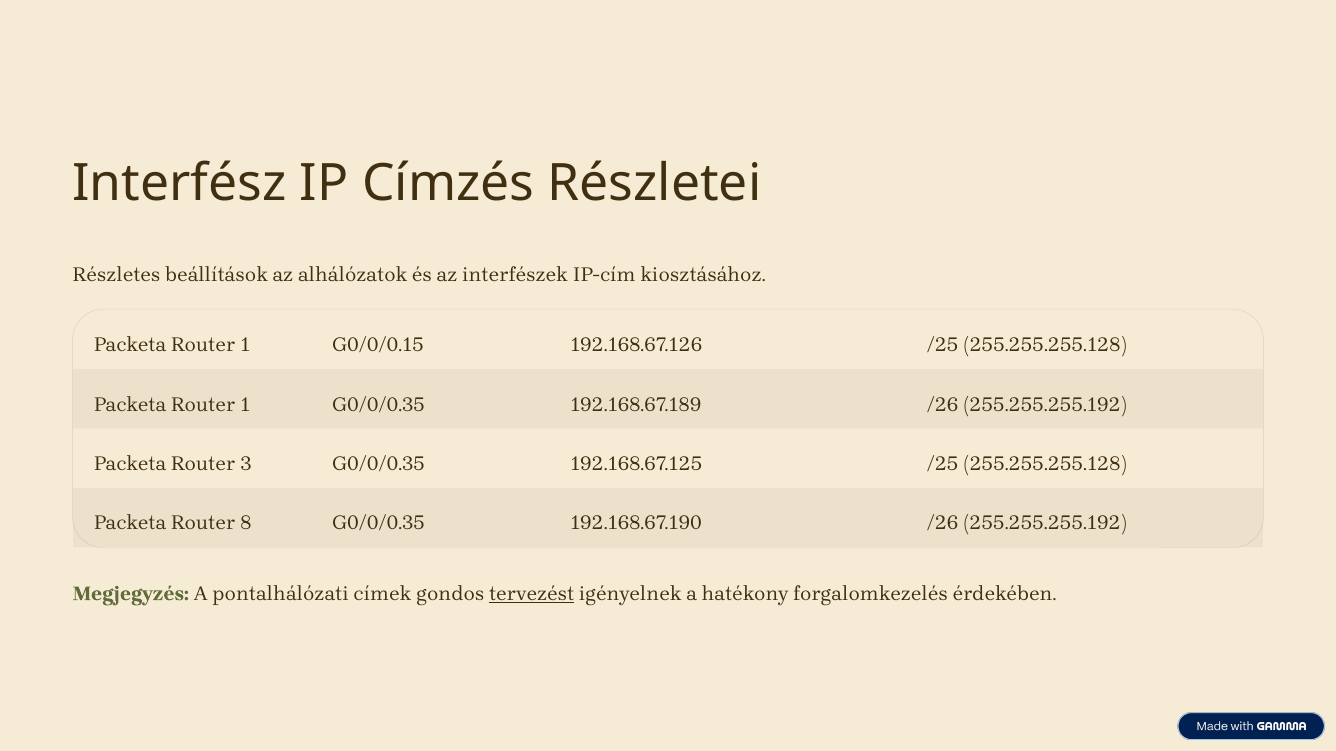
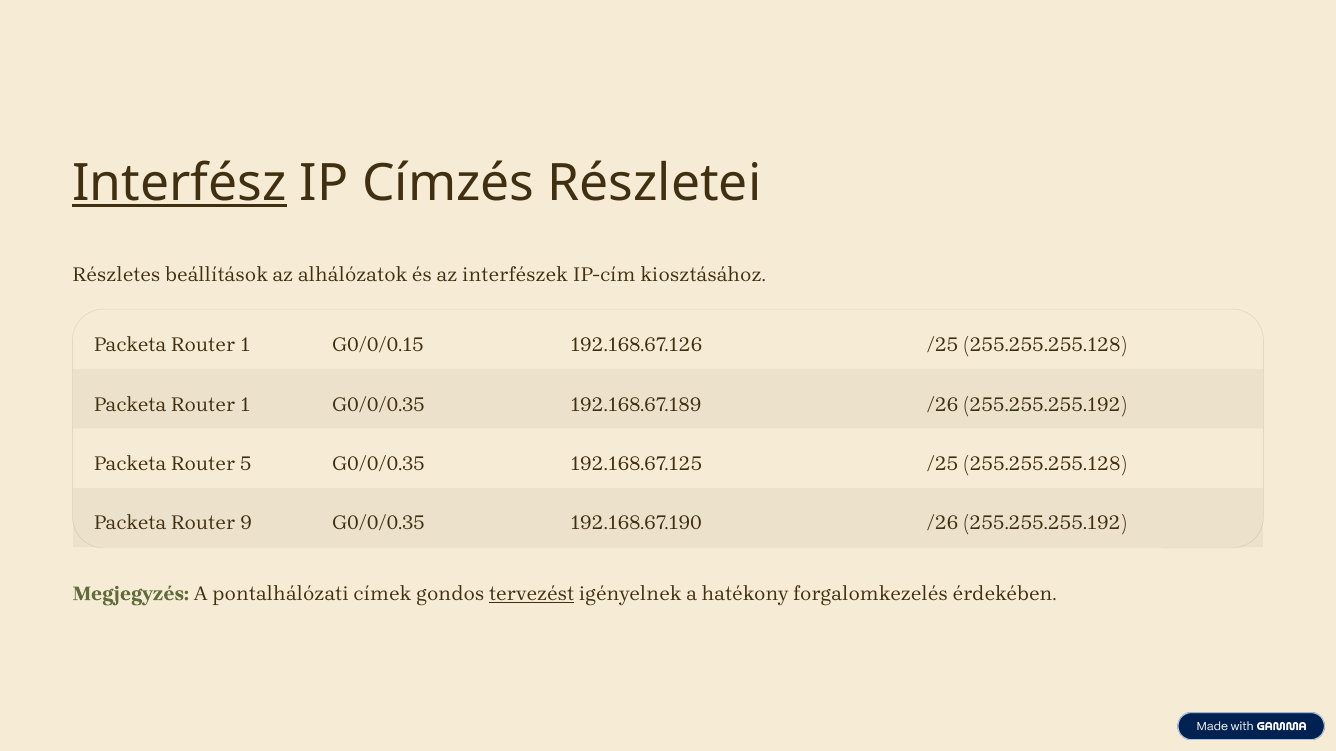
Interfész underline: none -> present
3: 3 -> 5
8: 8 -> 9
